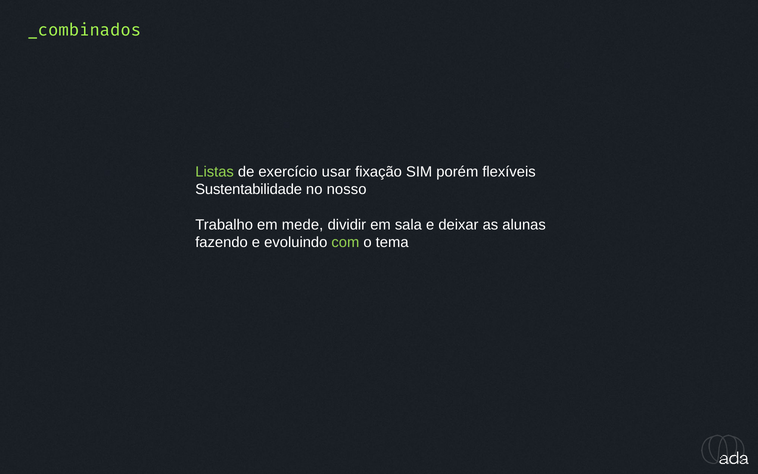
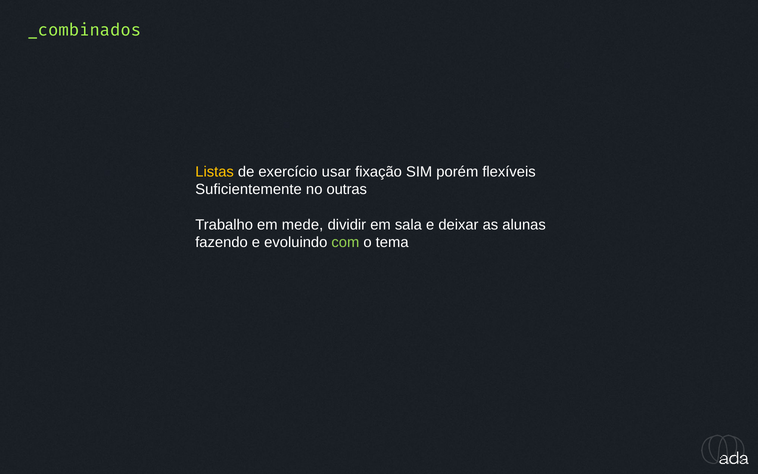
Listas colour: light green -> yellow
Sustentabilidade: Sustentabilidade -> Suficientemente
nosso: nosso -> outras
